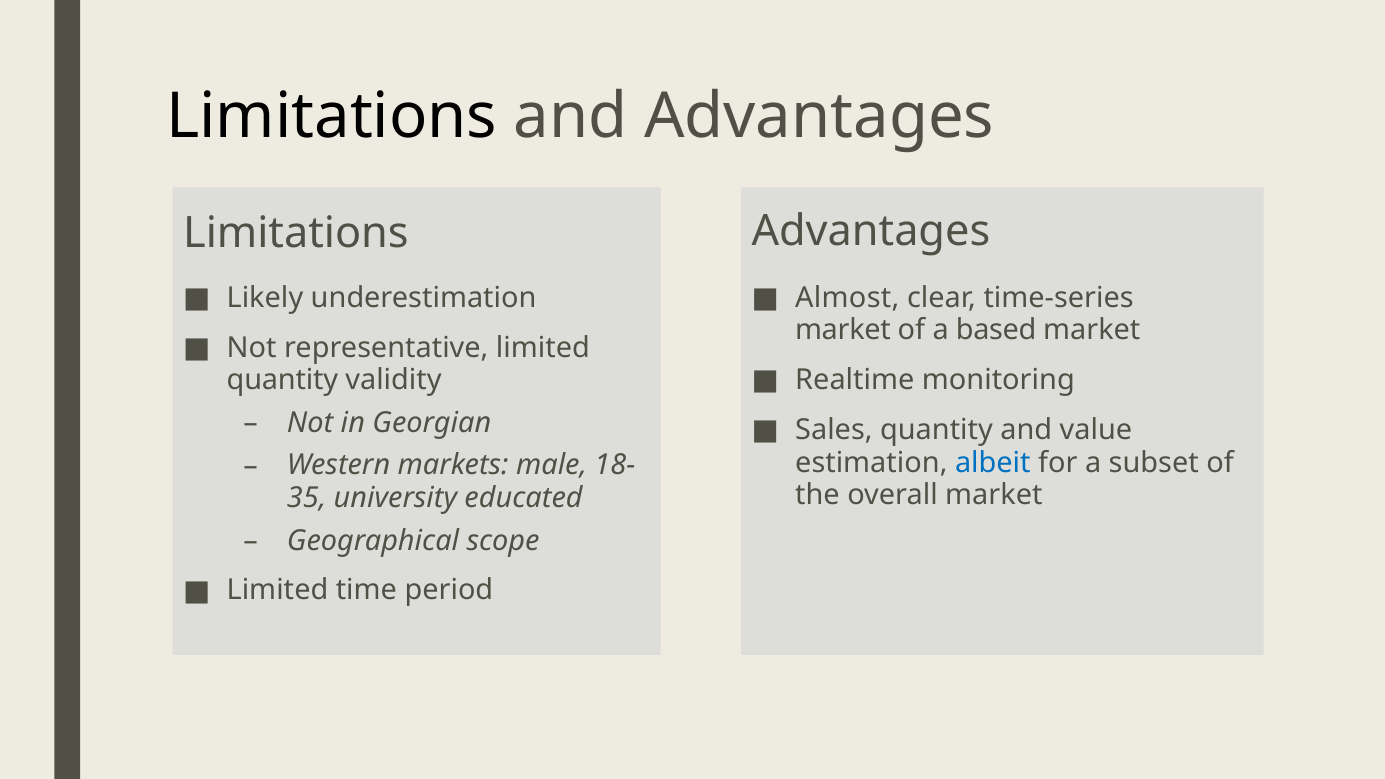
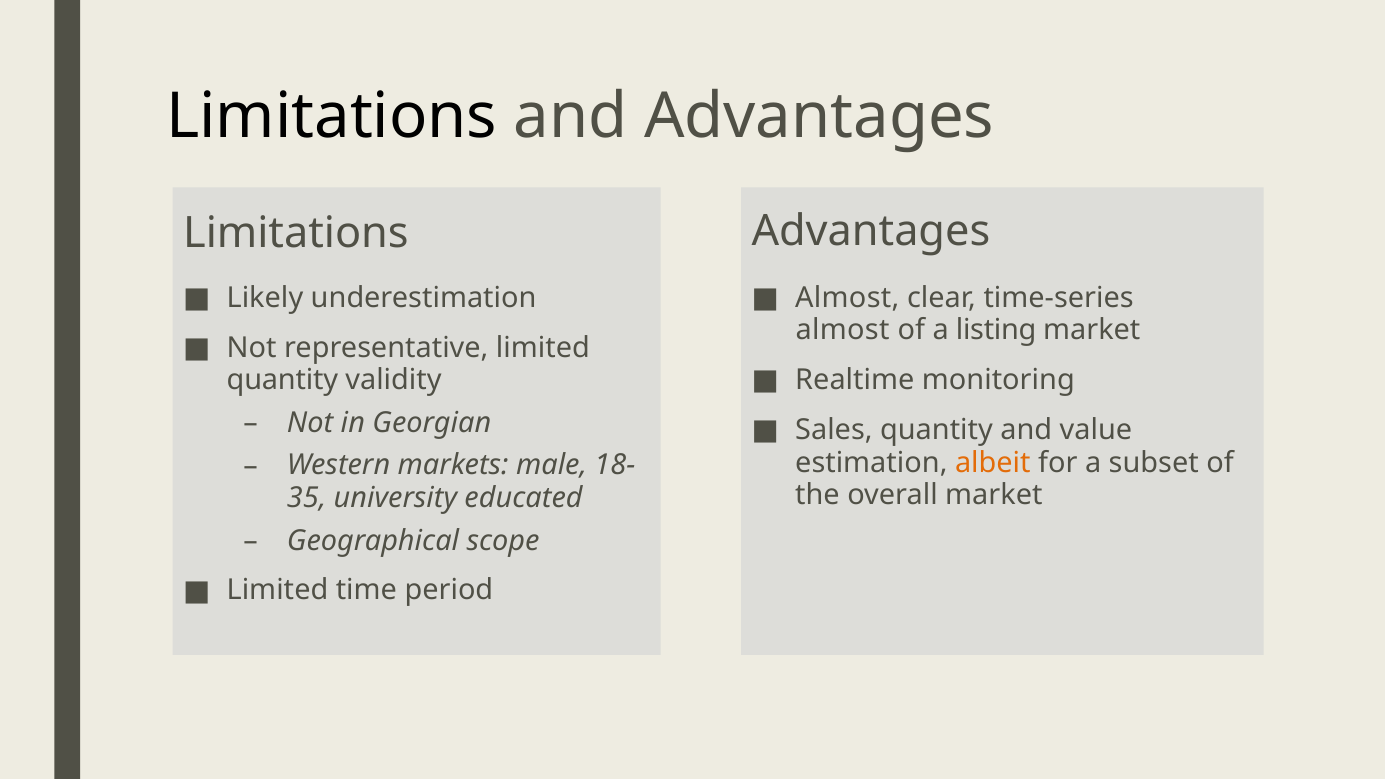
market at (843, 330): market -> almost
based: based -> listing
albeit colour: blue -> orange
